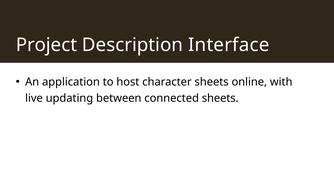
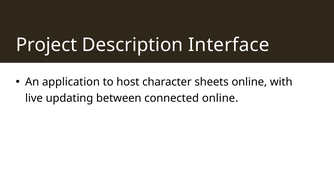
connected sheets: sheets -> online
